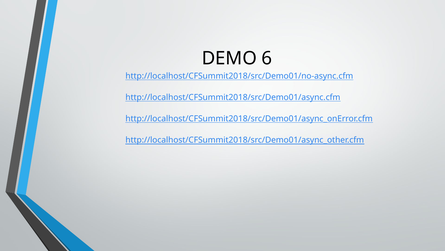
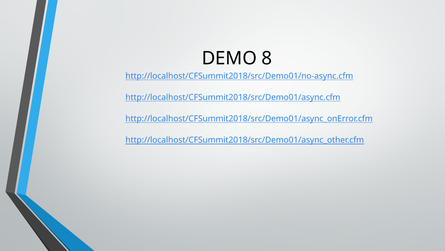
6: 6 -> 8
